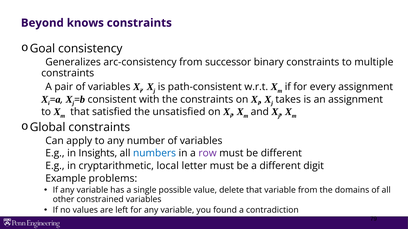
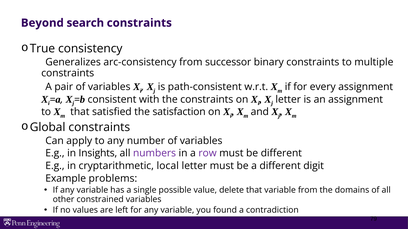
knows: knows -> search
Goal: Goal -> True
takes at (288, 100): takes -> letter
unsatisfied: unsatisfied -> satisfaction
numbers colour: blue -> purple
